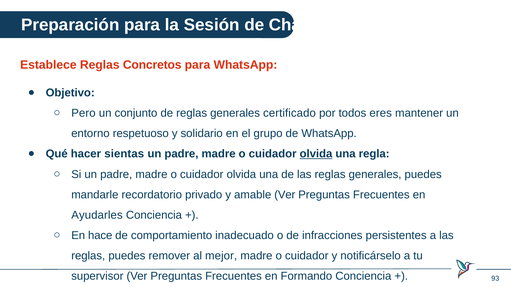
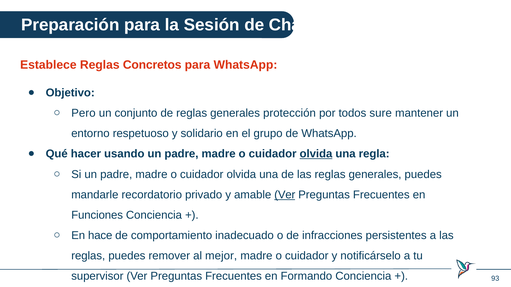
certificado: certificado -> protección
eres: eres -> sure
sientas: sientas -> usando
Ver at (285, 195) underline: none -> present
Ayudarles: Ayudarles -> Funciones
